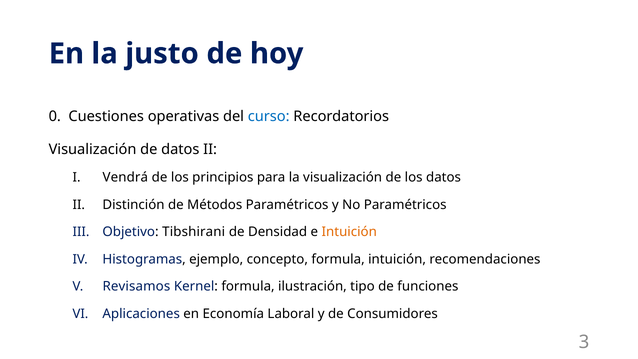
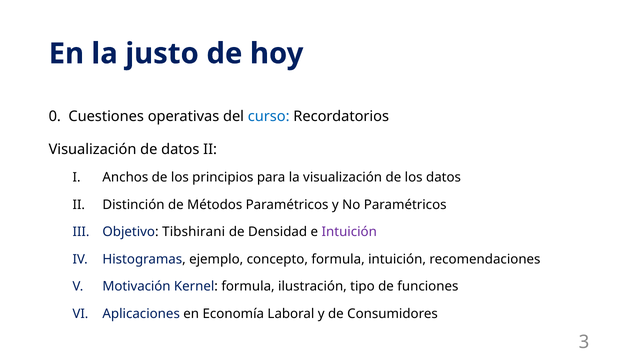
Vendrá: Vendrá -> Anchos
Intuición at (349, 232) colour: orange -> purple
Revisamos: Revisamos -> Motivación
